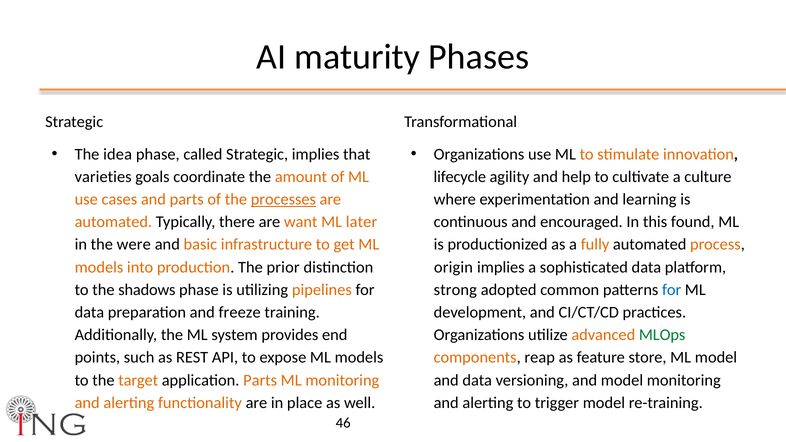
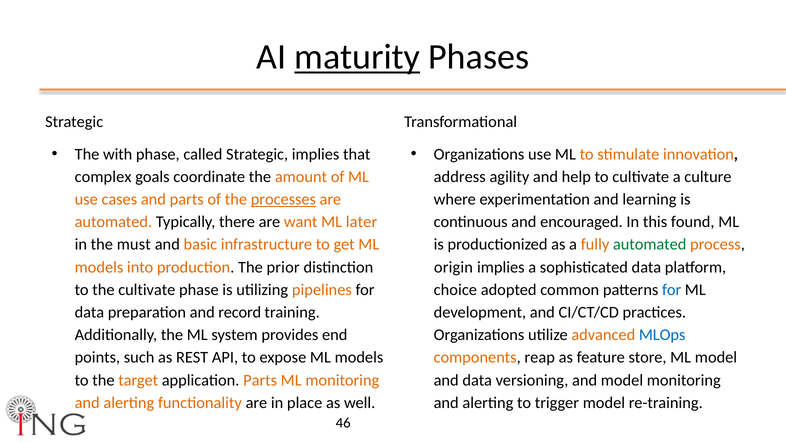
maturity underline: none -> present
idea: idea -> with
varieties: varieties -> complex
lifecycle: lifecycle -> address
were: were -> must
automated at (650, 245) colour: black -> green
the shadows: shadows -> cultivate
strong: strong -> choice
freeze: freeze -> record
MLOps colour: green -> blue
